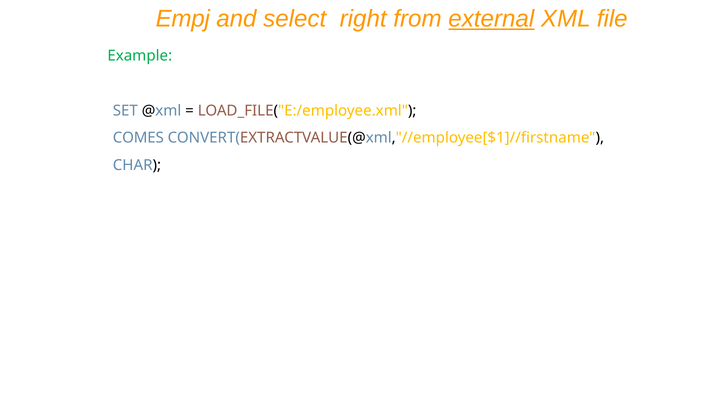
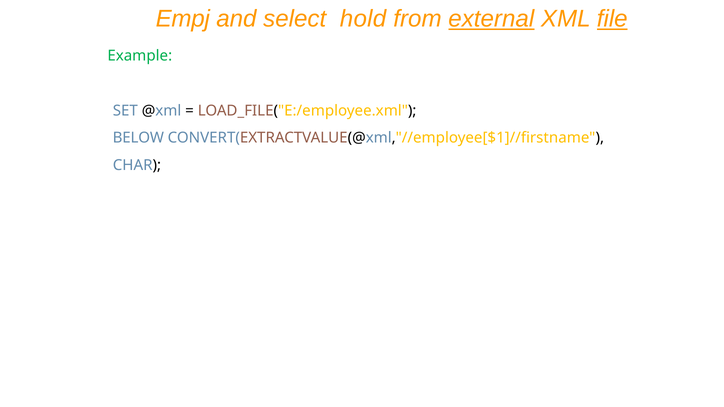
right: right -> hold
file underline: none -> present
COMES: COMES -> BELOW
